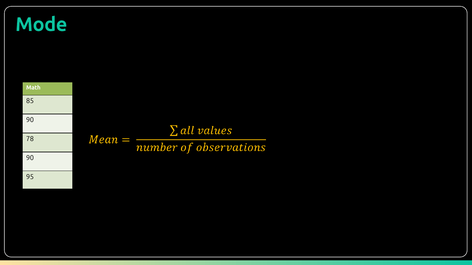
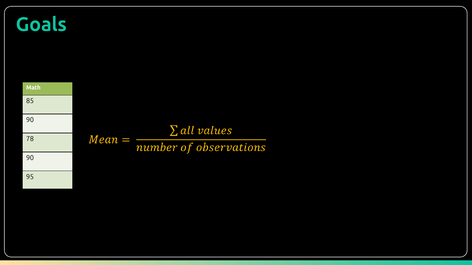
Mode: Mode -> Goals
